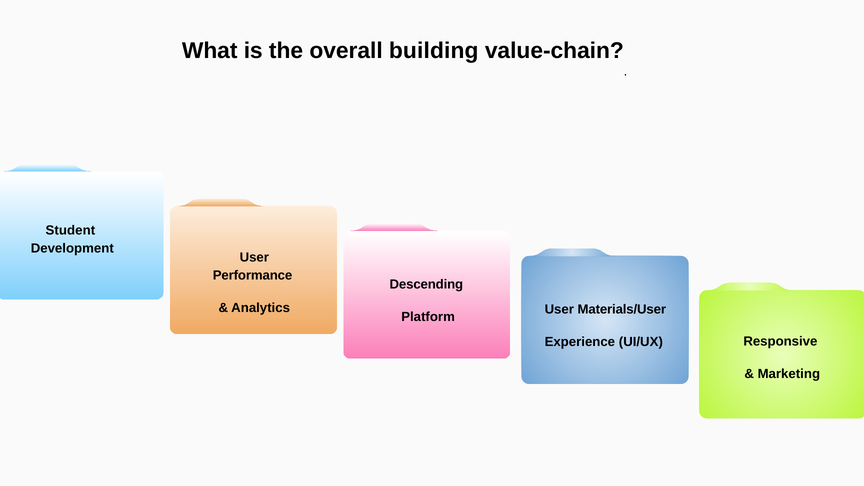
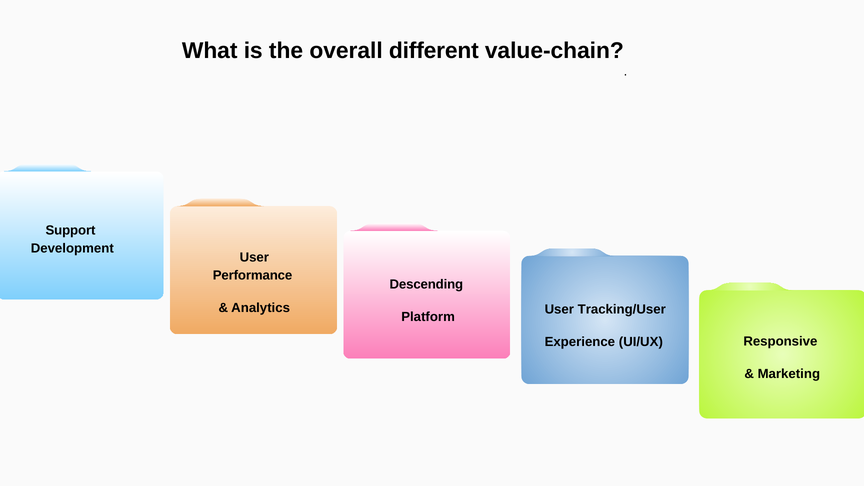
building: building -> different
Student: Student -> Support
Materials/User: Materials/User -> Tracking/User
